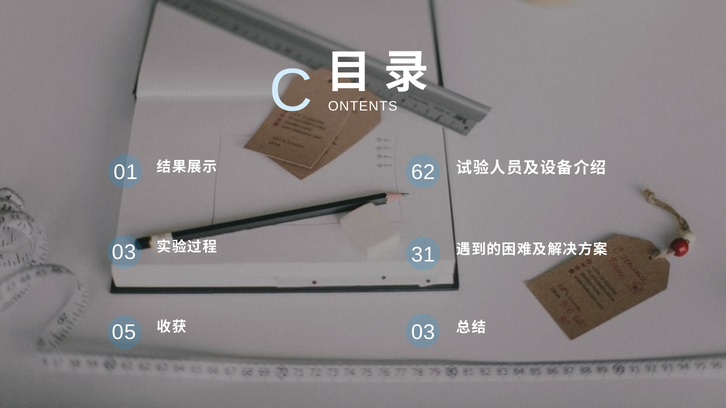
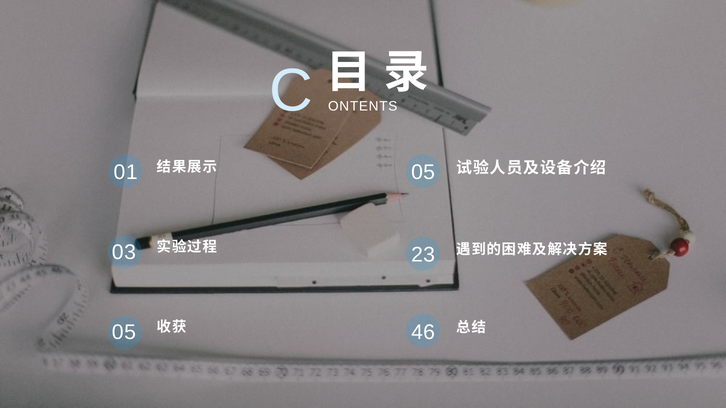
62 at (423, 173): 62 -> 05
31: 31 -> 23
03 at (423, 332): 03 -> 46
